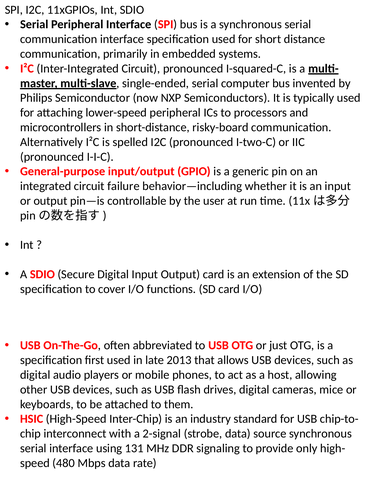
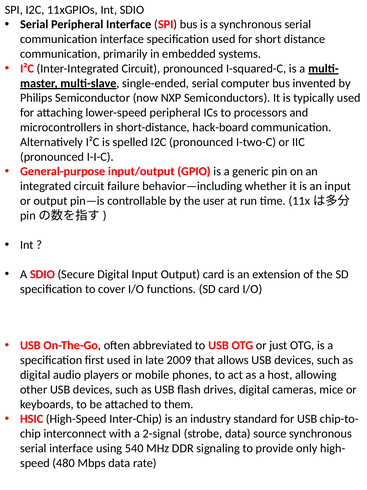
risky-board: risky-board -> hack-board
2013: 2013 -> 2009
131: 131 -> 540
